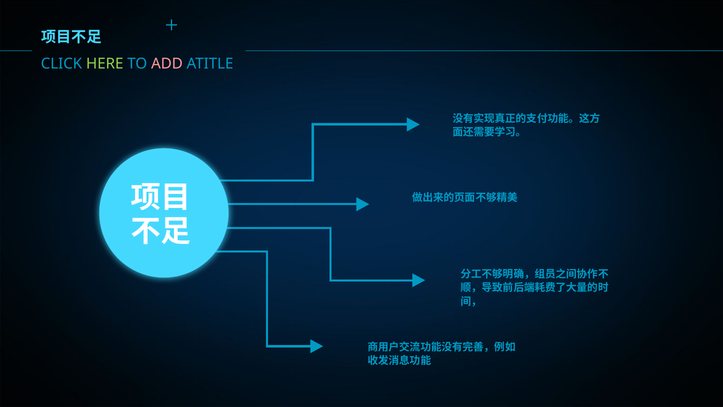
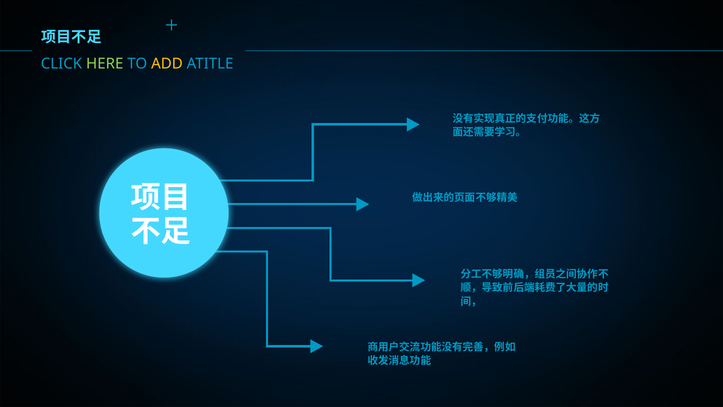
ADD colour: pink -> yellow
